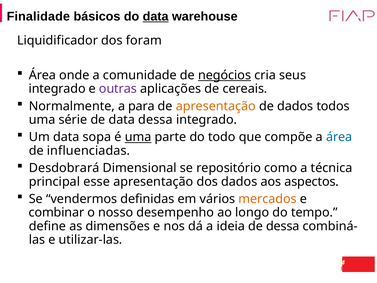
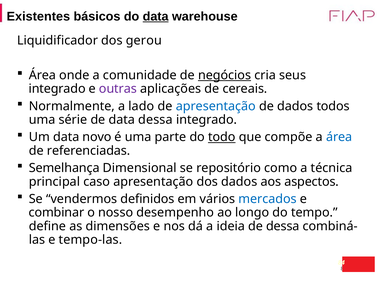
Finalidade: Finalidade -> Existentes
foram: foram -> gerou
para: para -> lado
apresentação at (216, 106) colour: orange -> blue
sopa: sopa -> novo
uma at (138, 137) underline: present -> none
todo underline: none -> present
influenciadas: influenciadas -> referenciadas
Desdobrará: Desdobrará -> Semelhança
esse: esse -> caso
definidas: definidas -> definidos
mercados colour: orange -> blue
utilizar-las: utilizar-las -> tempo-las
